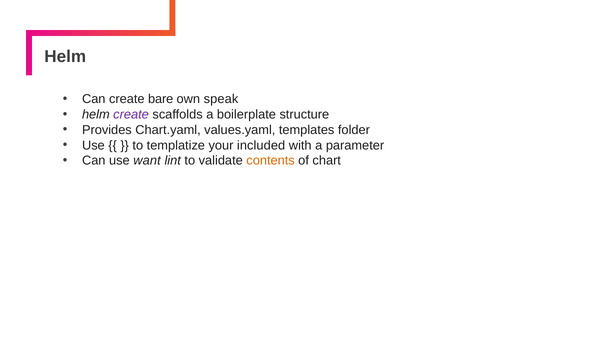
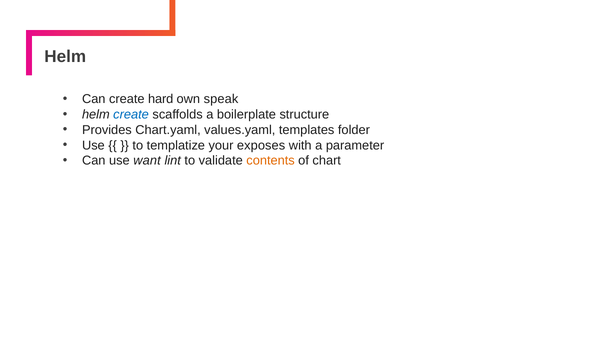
bare: bare -> hard
create at (131, 115) colour: purple -> blue
included: included -> exposes
